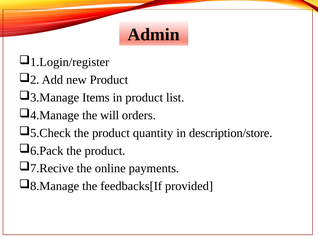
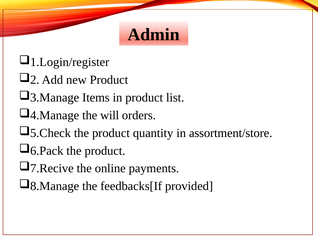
description/store: description/store -> assortment/store
